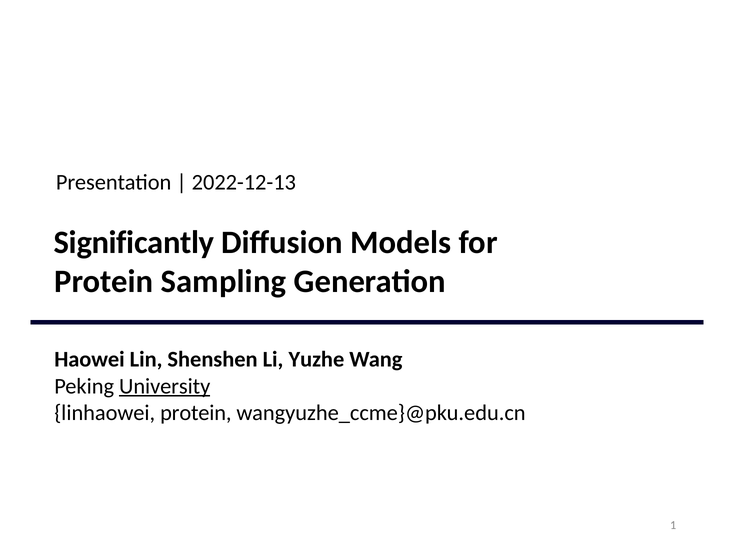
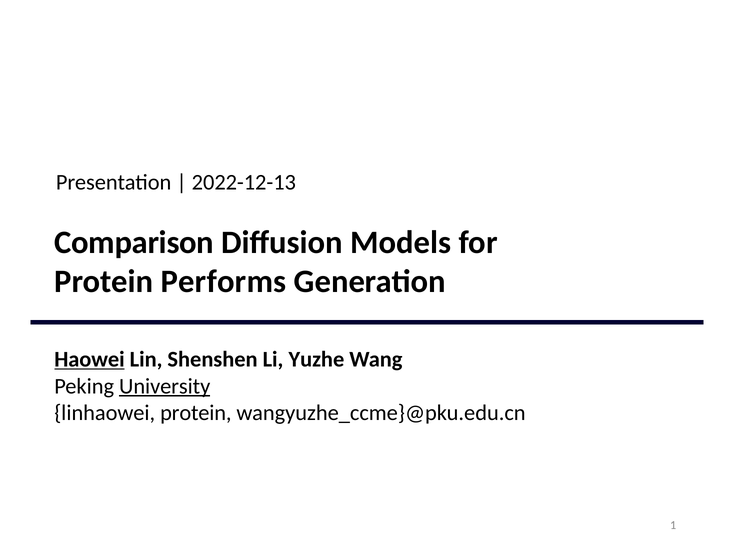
Significantly: Significantly -> Comparison
Sampling: Sampling -> Performs
Haowei underline: none -> present
